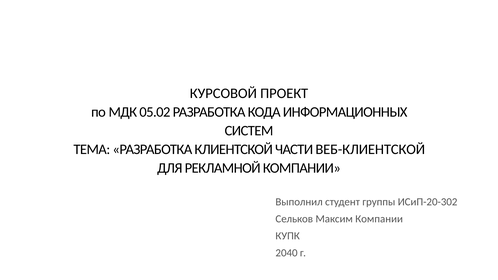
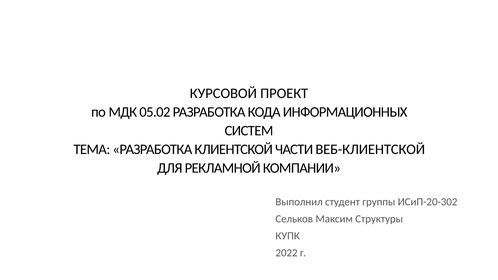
Максим Компании: Компании -> Структуры
2040: 2040 -> 2022
